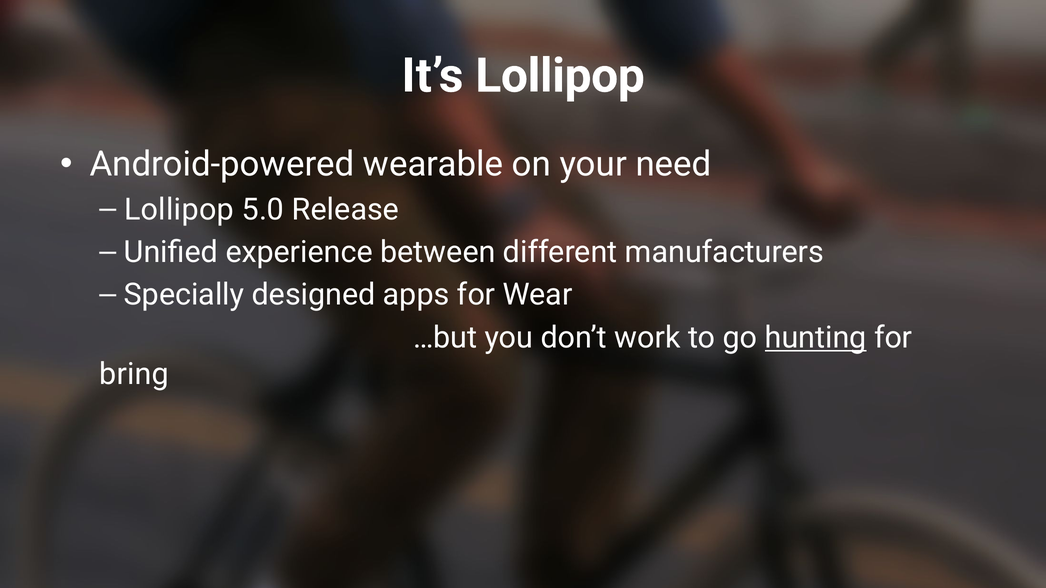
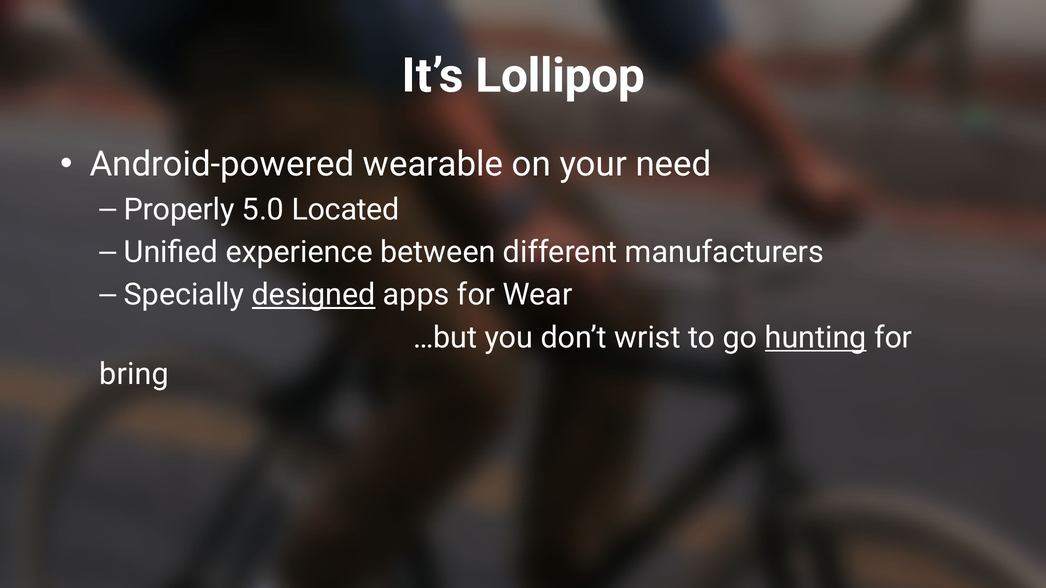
Lollipop at (179, 210): Lollipop -> Properly
Release: Release -> Located
designed underline: none -> present
work: work -> wrist
